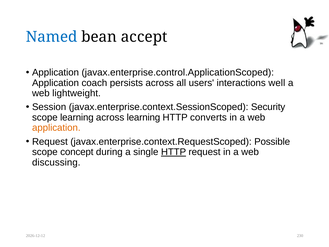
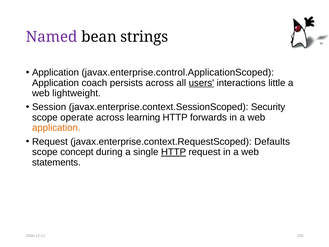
Named colour: blue -> purple
accept: accept -> strings
users underline: none -> present
well: well -> little
scope learning: learning -> operate
converts: converts -> forwards
Possible: Possible -> Defaults
discussing: discussing -> statements
